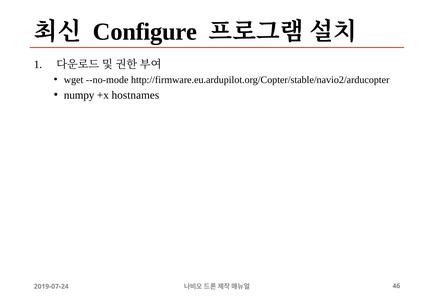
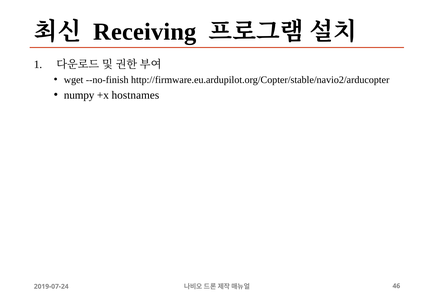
Configure: Configure -> Receiving
--no-mode: --no-mode -> --no-finish
